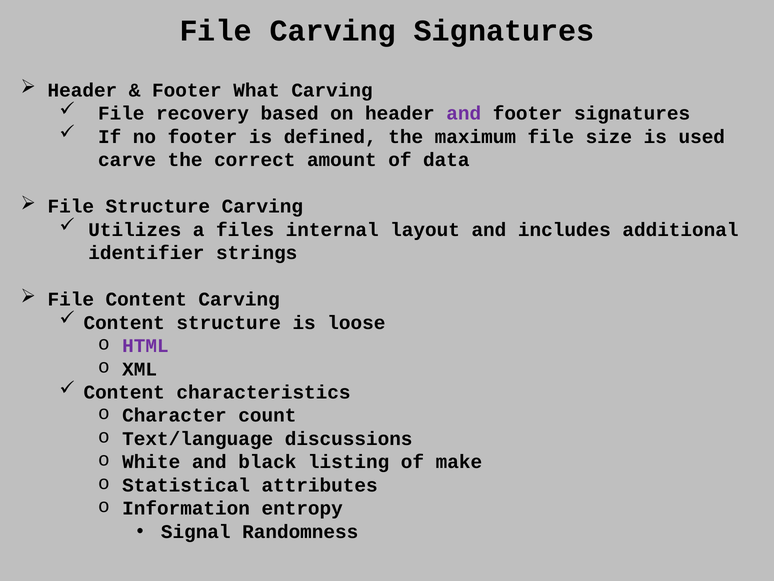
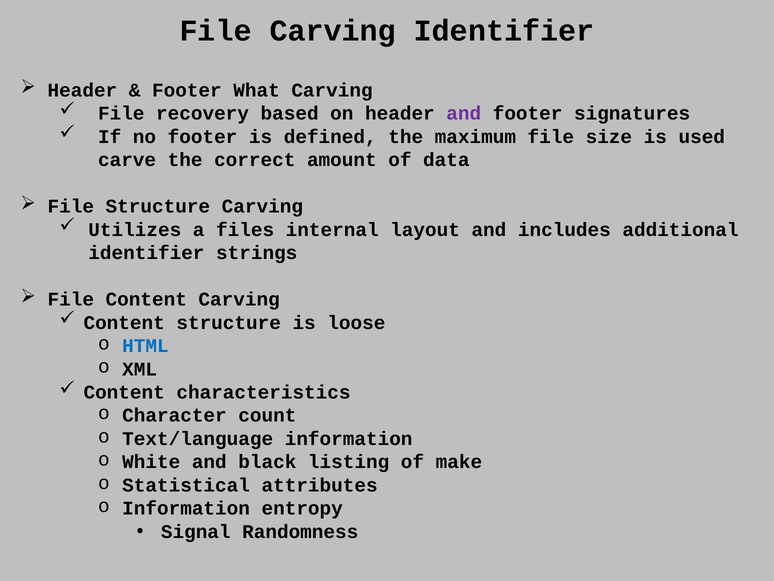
Carving Signatures: Signatures -> Identifier
HTML colour: purple -> blue
Text/language discussions: discussions -> information
